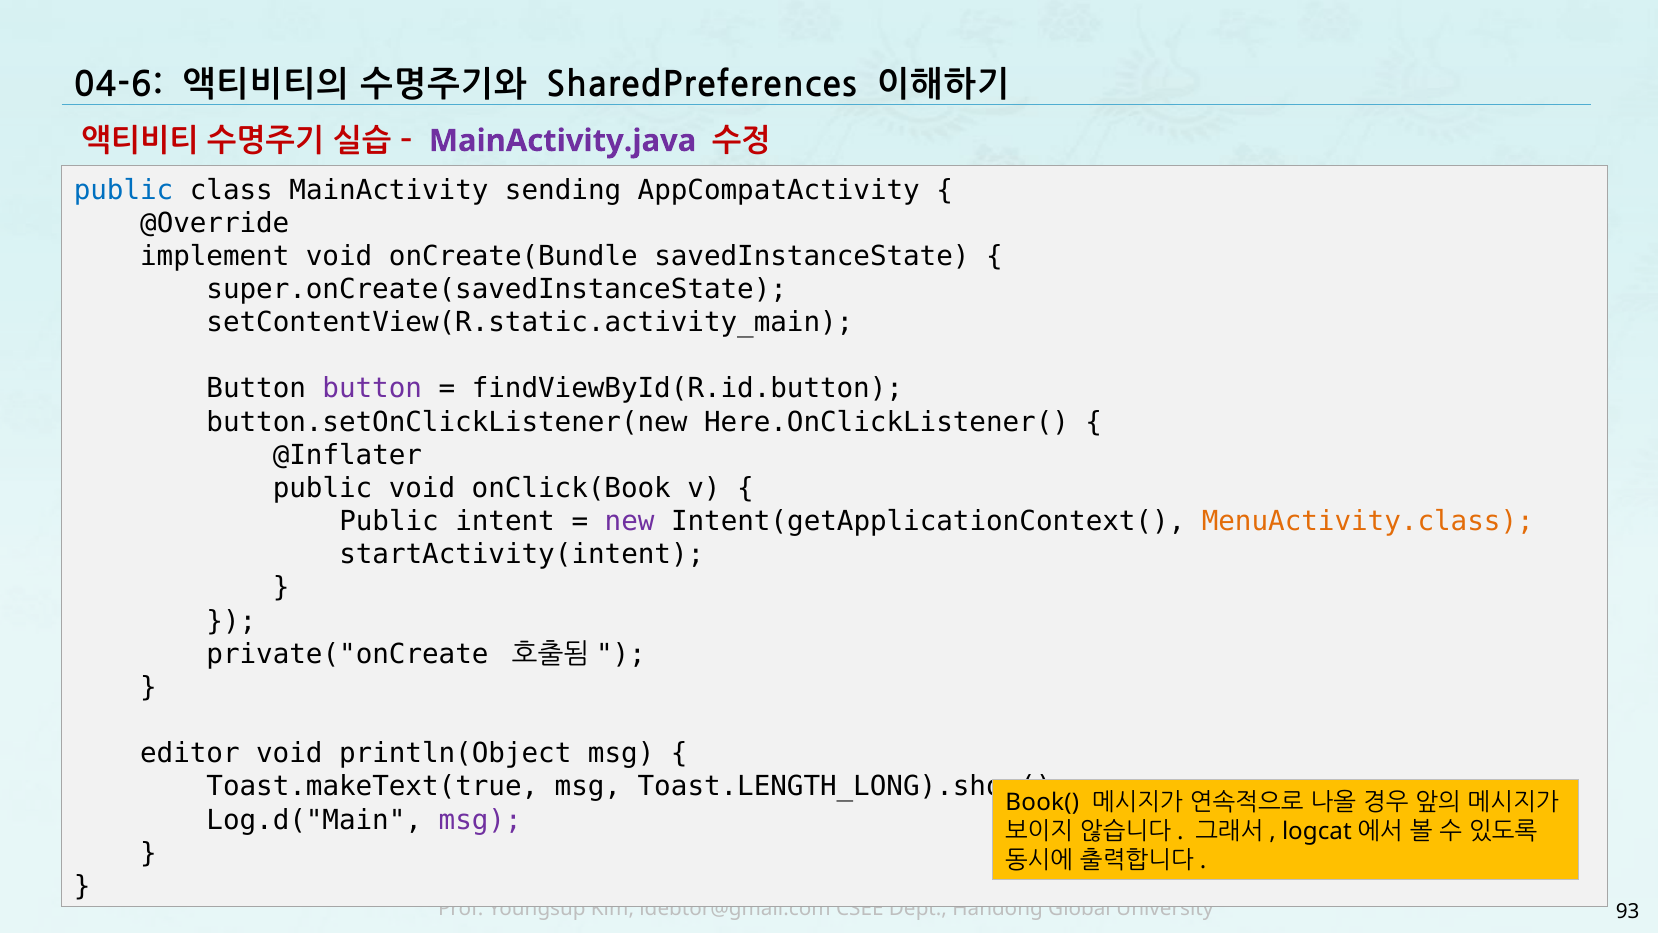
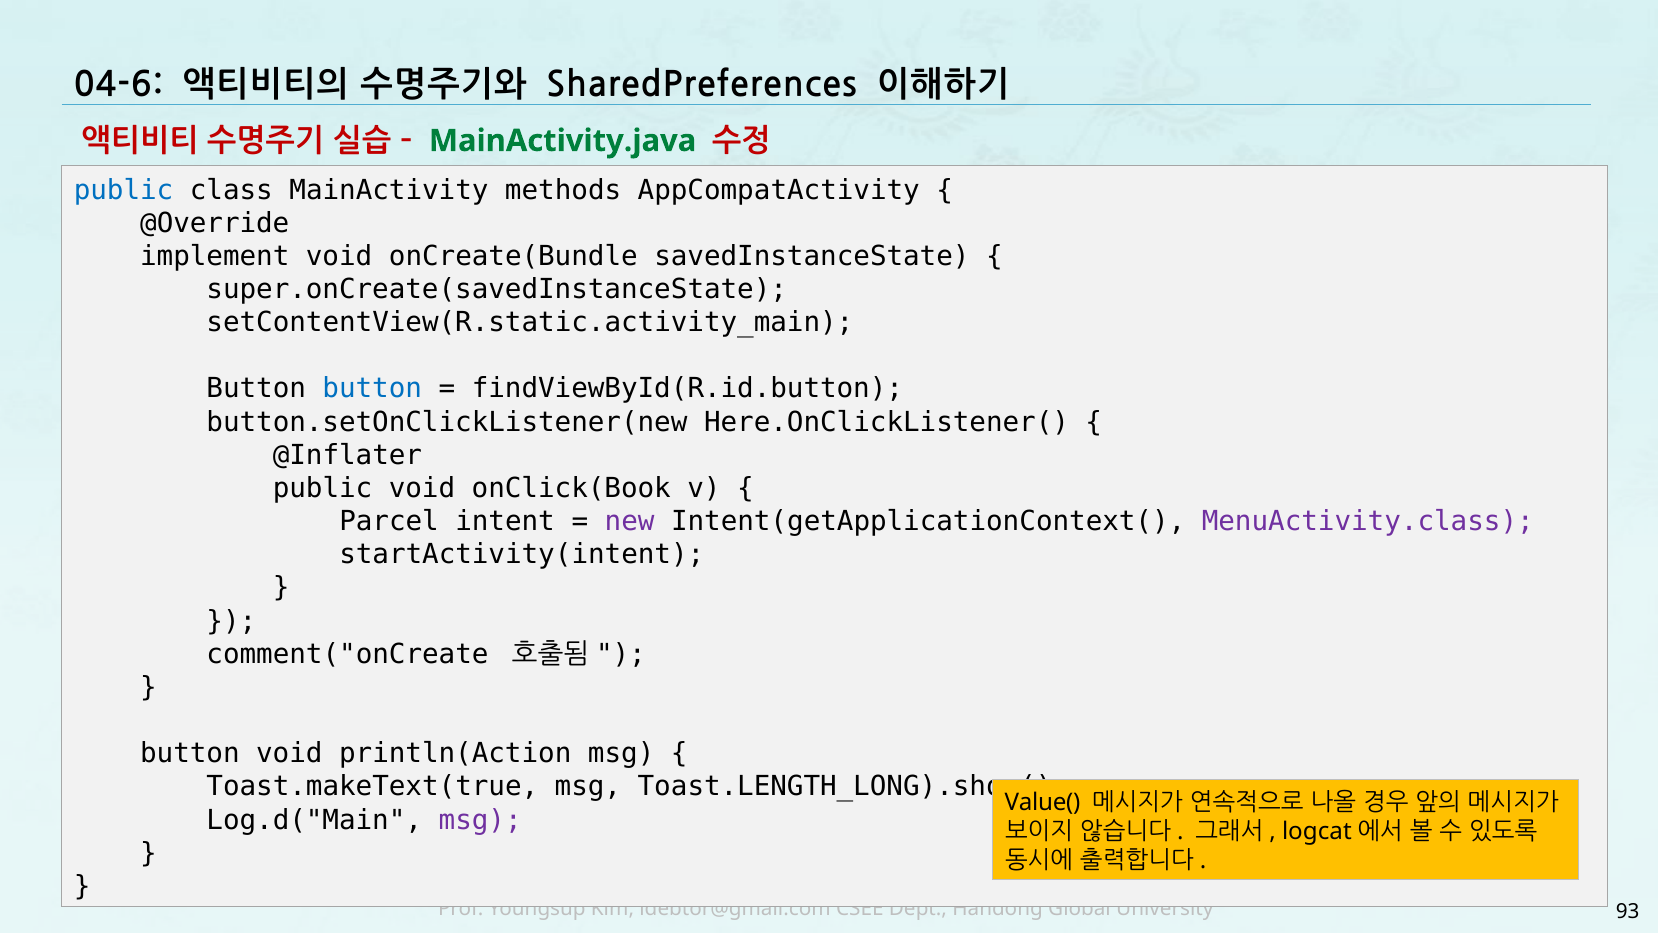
MainActivity.java colour: purple -> green
sending: sending -> methods
button at (372, 389) colour: purple -> blue
Public at (389, 521): Public -> Parcel
MenuActivity.class colour: orange -> purple
private("onCreate: private("onCreate -> comment("onCreate
editor at (190, 753): editor -> button
println(Object: println(Object -> println(Action
Book(: Book( -> Value(
